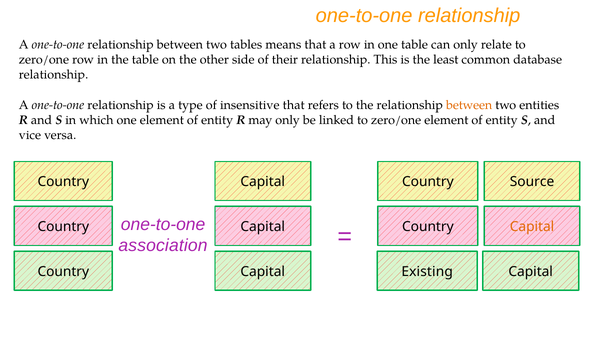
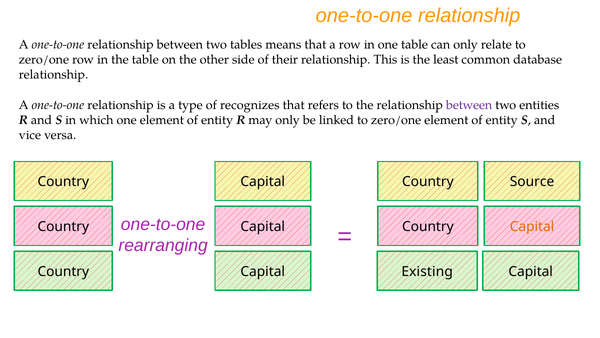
insensitive: insensitive -> recognizes
between at (469, 105) colour: orange -> purple
association: association -> rearranging
